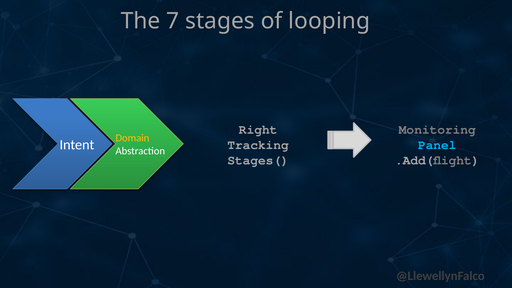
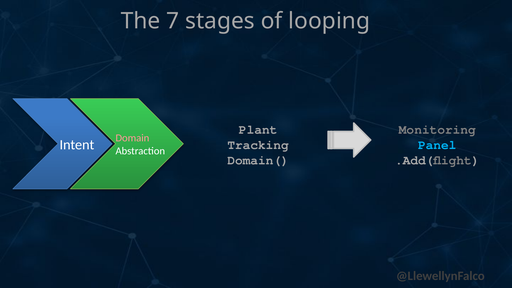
Right: Right -> Plant
Domain colour: yellow -> pink
Stages(: Stages( -> Domain(
